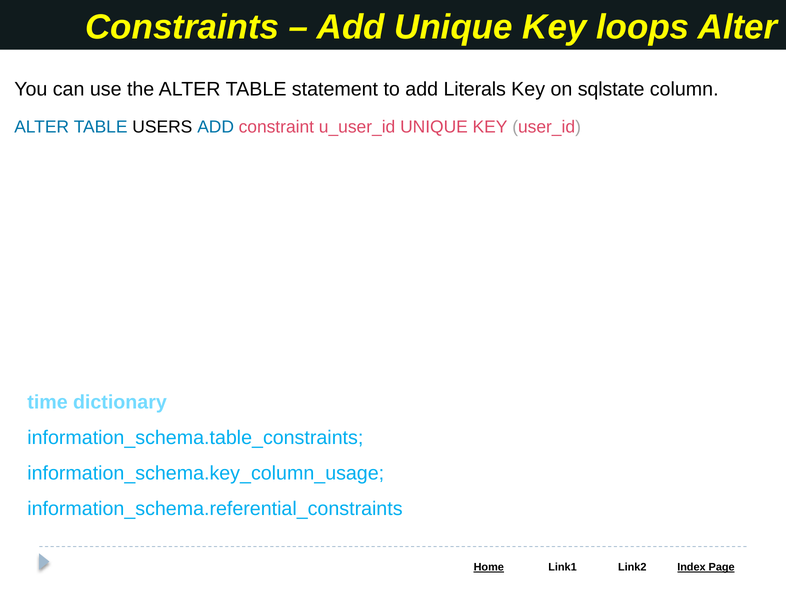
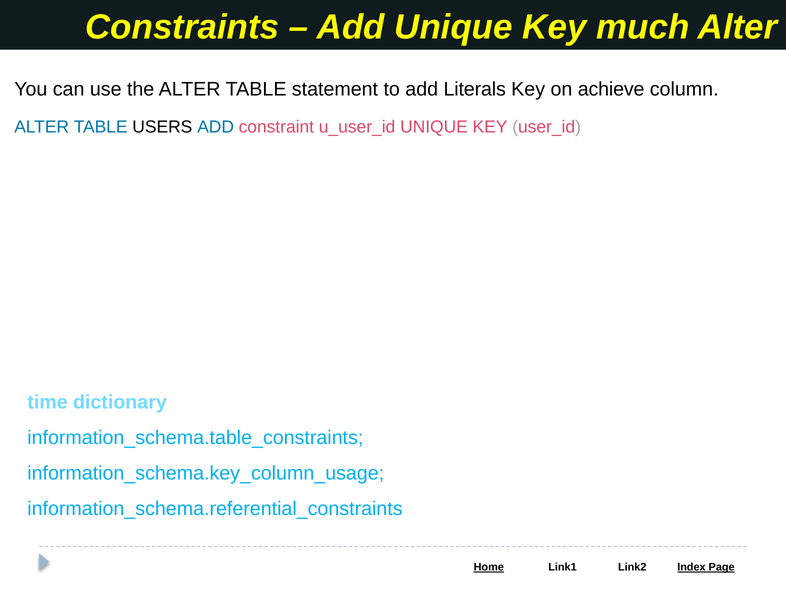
loops: loops -> much
sqlstate: sqlstate -> achieve
